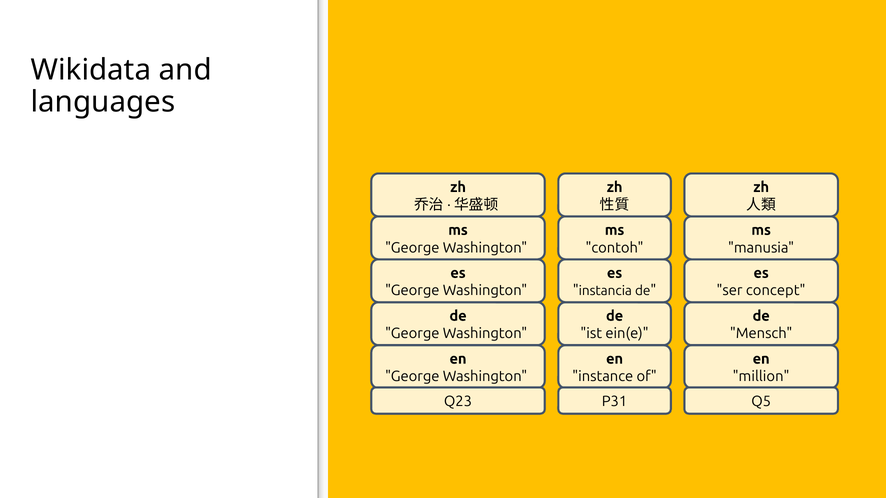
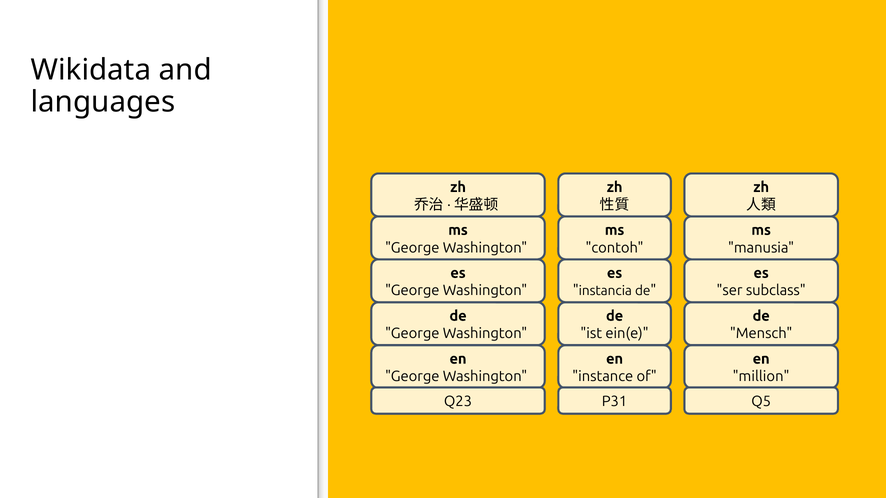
concept: concept -> subclass
